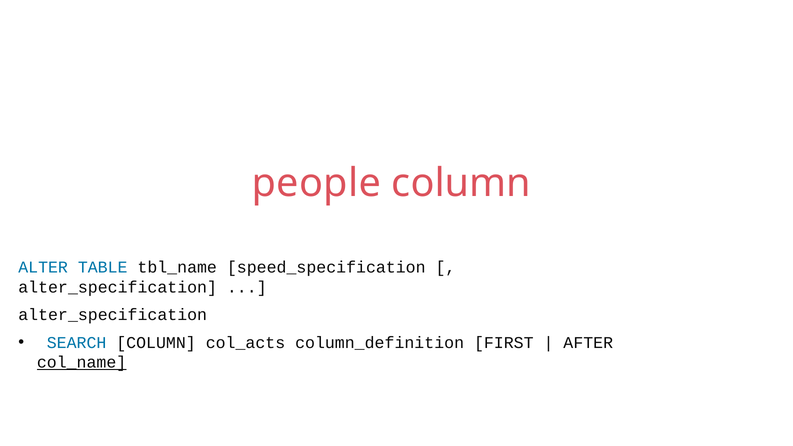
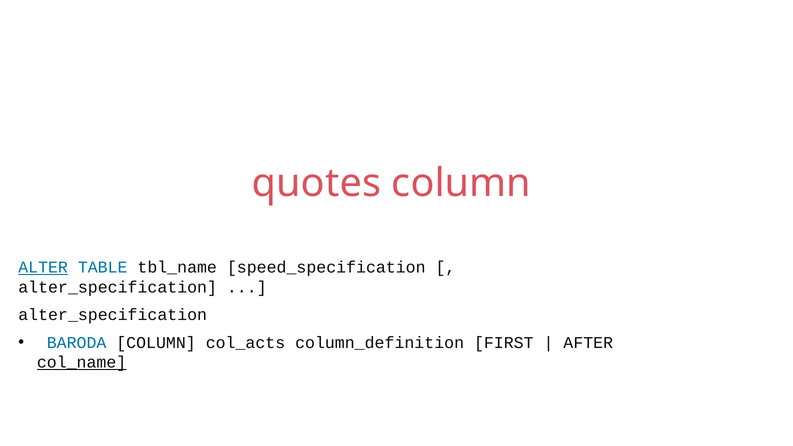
people: people -> quotes
ALTER underline: none -> present
SEARCH: SEARCH -> BARODA
